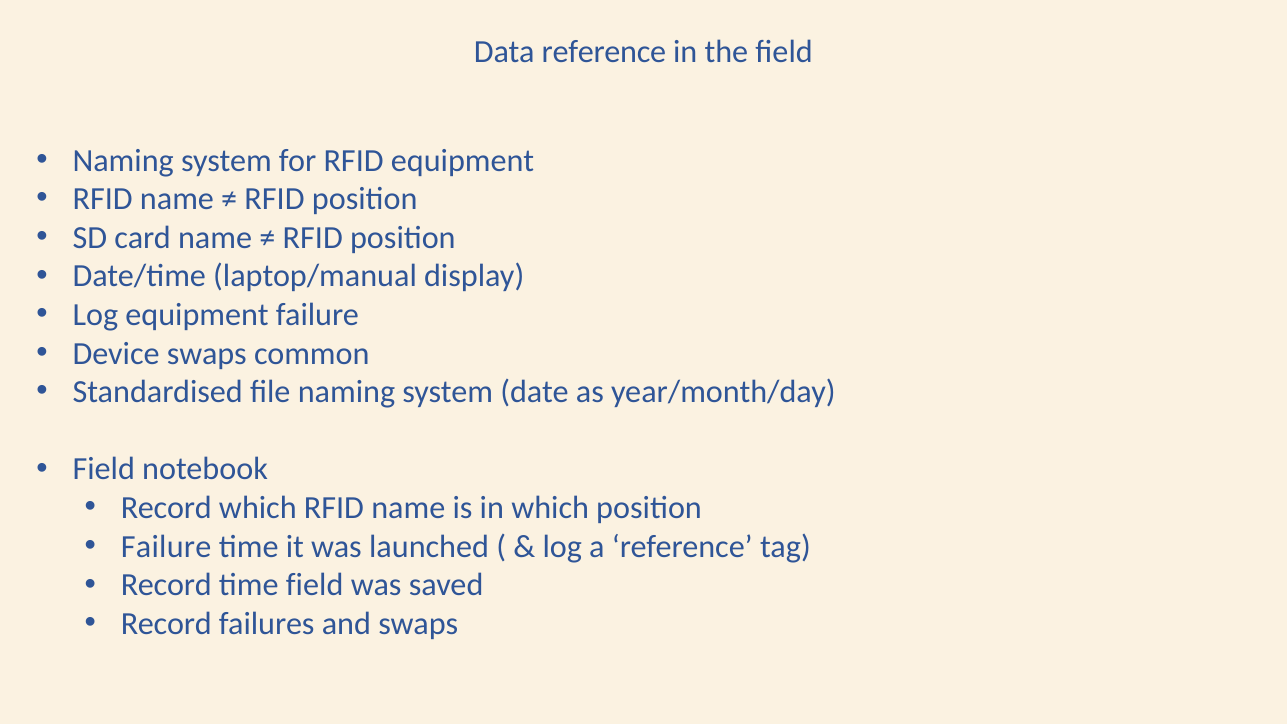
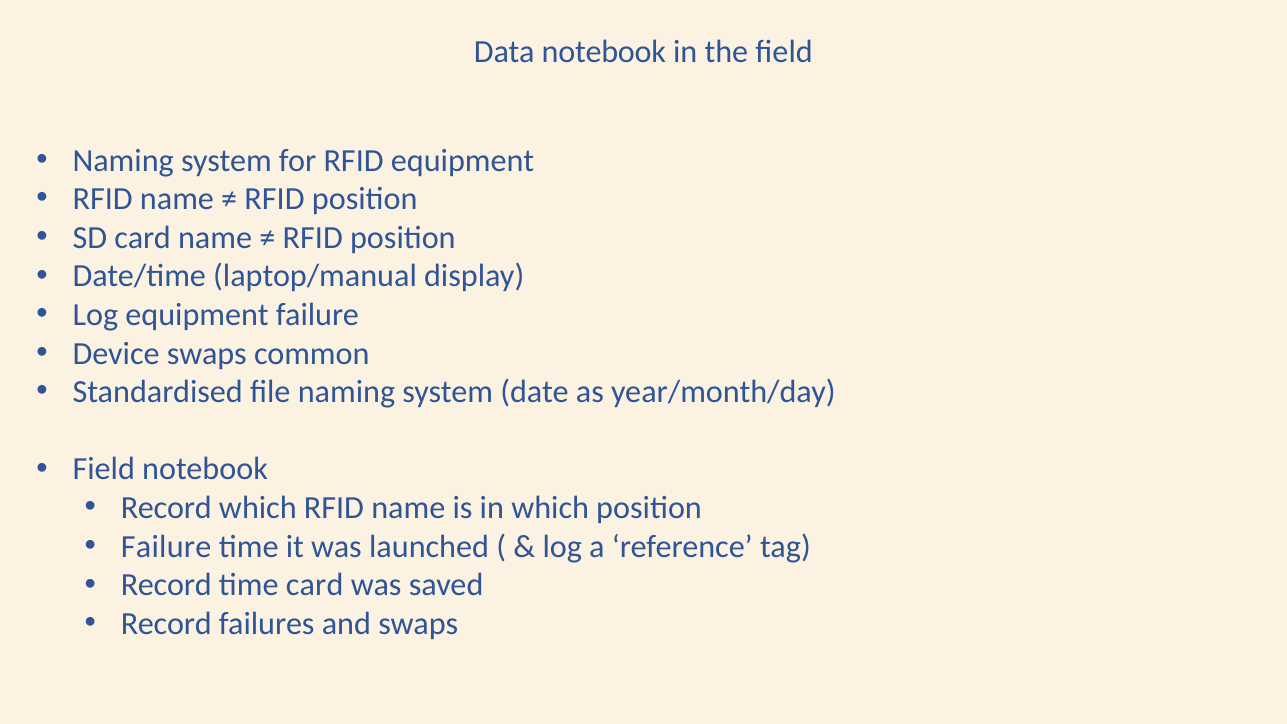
Data reference: reference -> notebook
time field: field -> card
